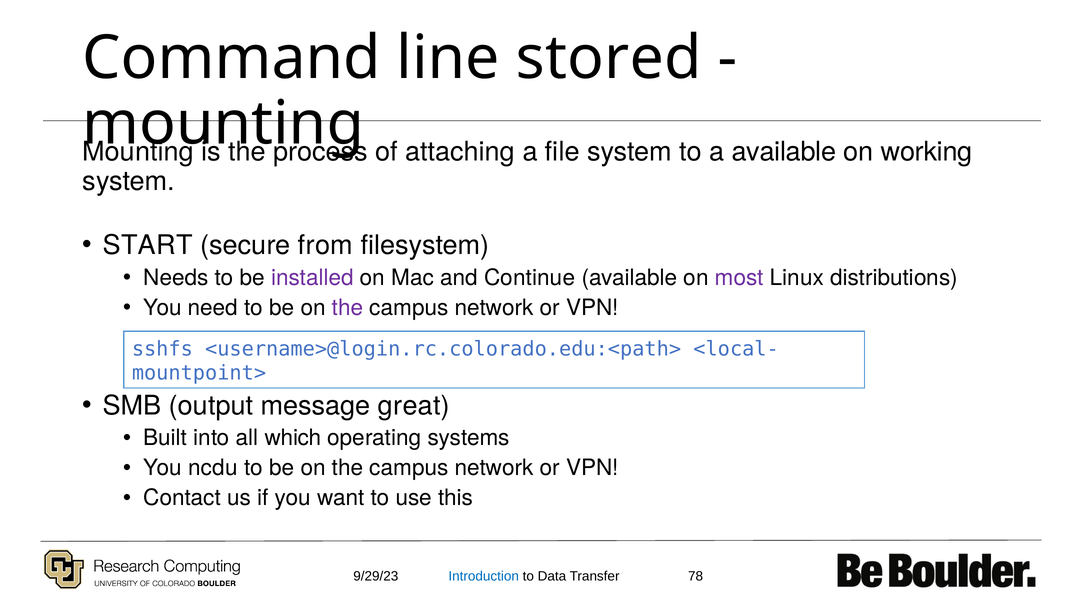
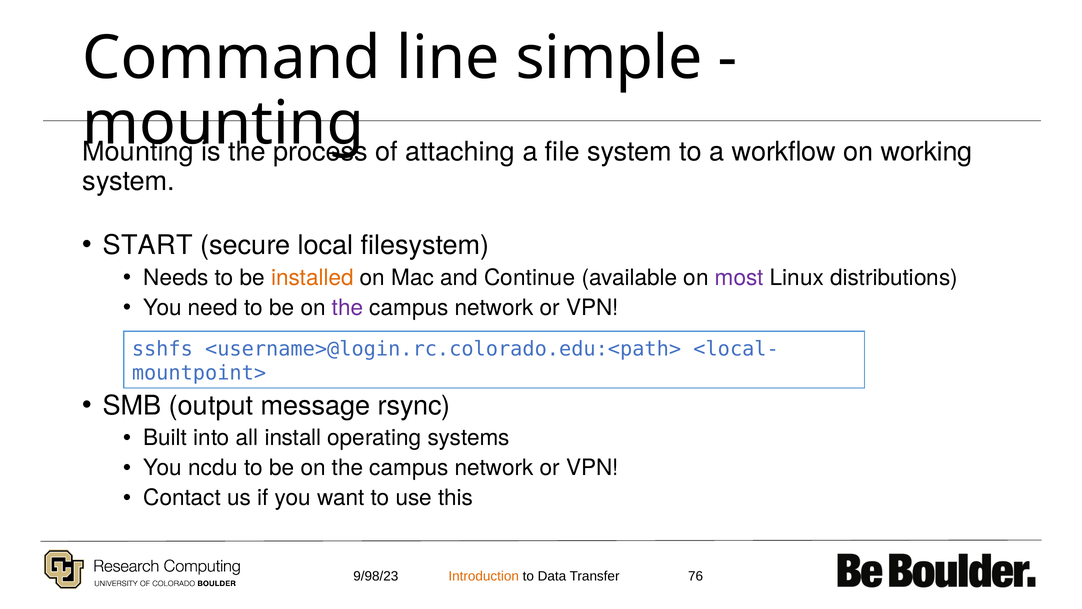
stored: stored -> simple
a available: available -> workflow
from: from -> local
installed colour: purple -> orange
great: great -> rsync
which: which -> install
9/29/23: 9/29/23 -> 9/98/23
Introduction colour: blue -> orange
78: 78 -> 76
